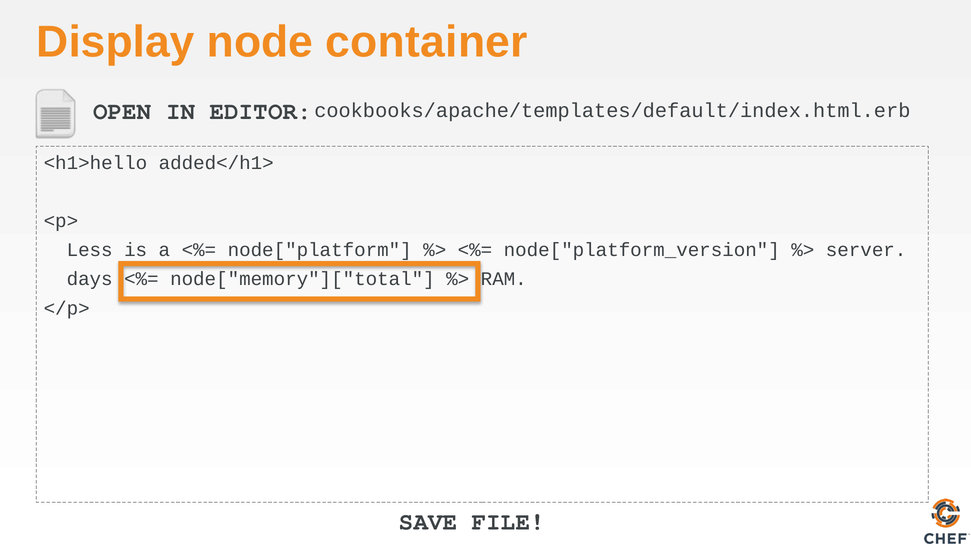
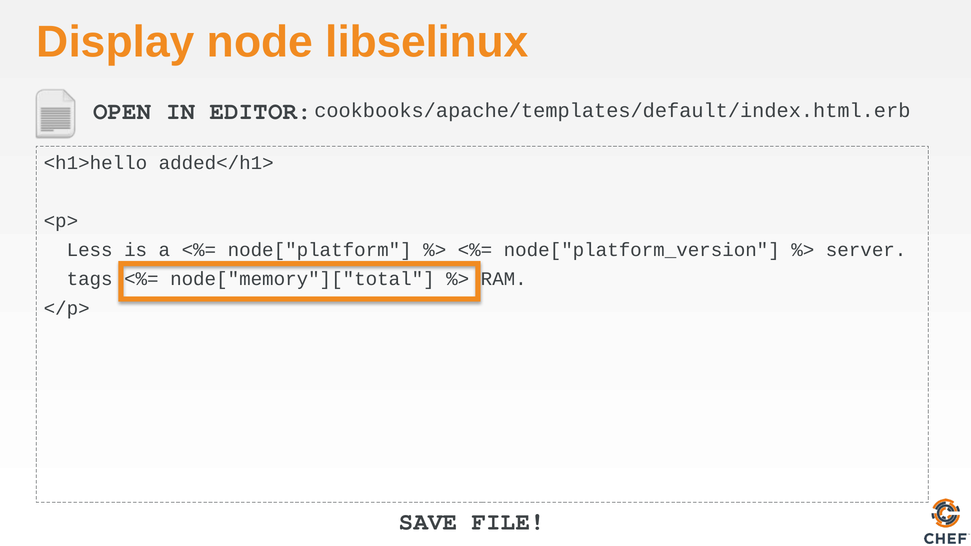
container: container -> libselinux
days: days -> tags
